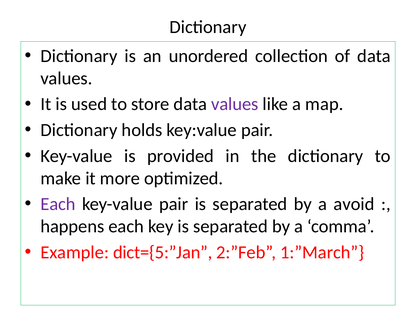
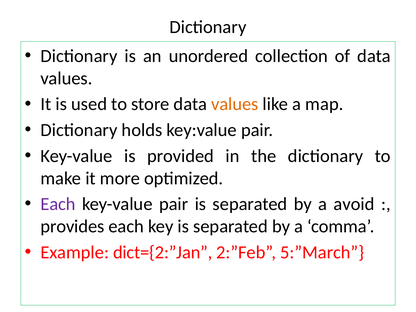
values at (235, 104) colour: purple -> orange
happens: happens -> provides
dict={5:”Jan: dict={5:”Jan -> dict={2:”Jan
1:”March: 1:”March -> 5:”March
